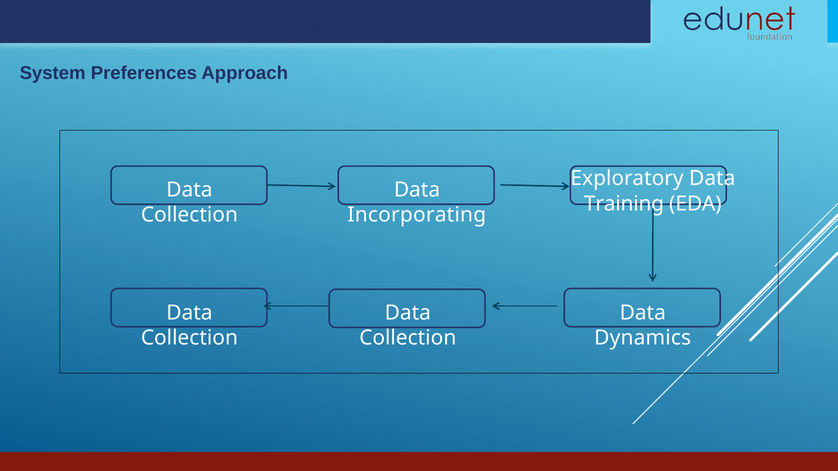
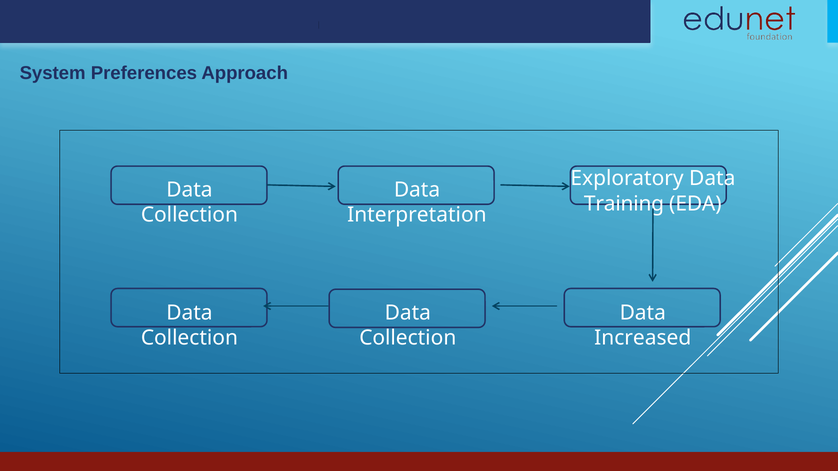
Incorporating: Incorporating -> Interpretation
Dynamics: Dynamics -> Increased
